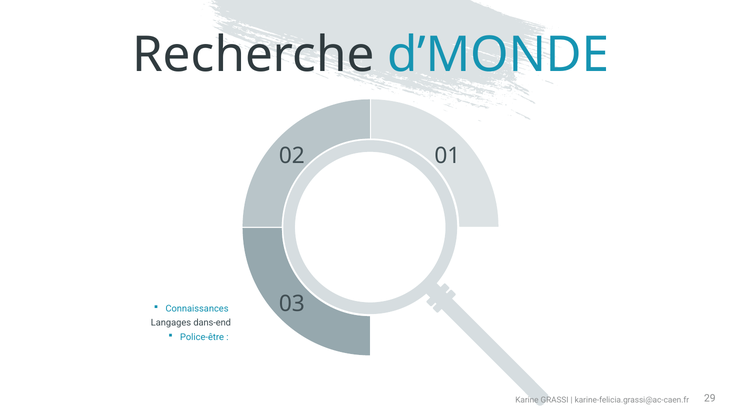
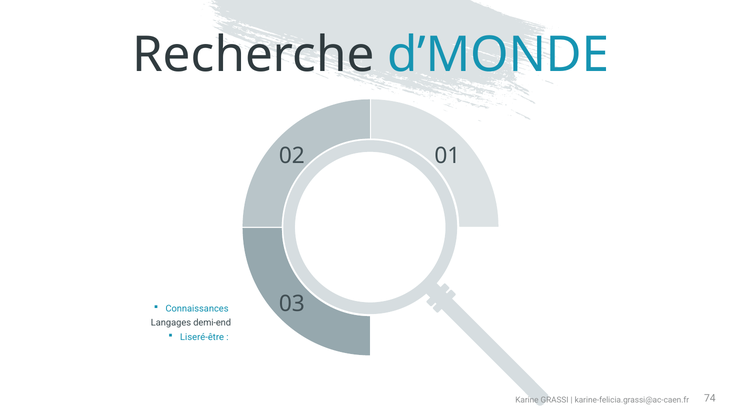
dans-end: dans-end -> demi-end
Police-être: Police-être -> Liseré-être
29: 29 -> 74
